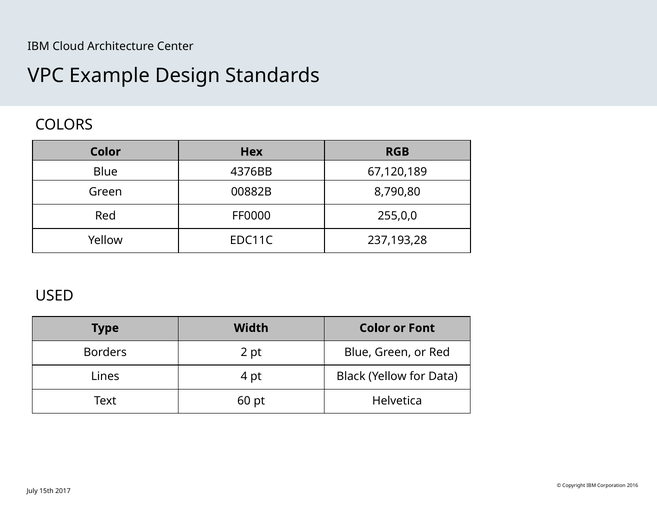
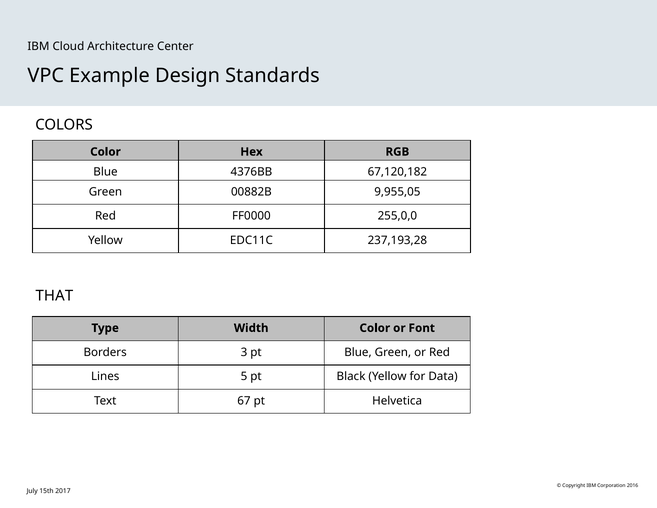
67,120,189: 67,120,189 -> 67,120,182
8,790,80: 8,790,80 -> 9,955,05
USED: USED -> THAT
2: 2 -> 3
4: 4 -> 5
60: 60 -> 67
